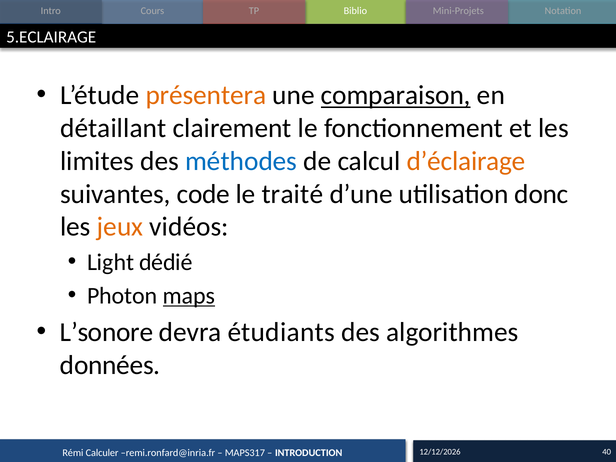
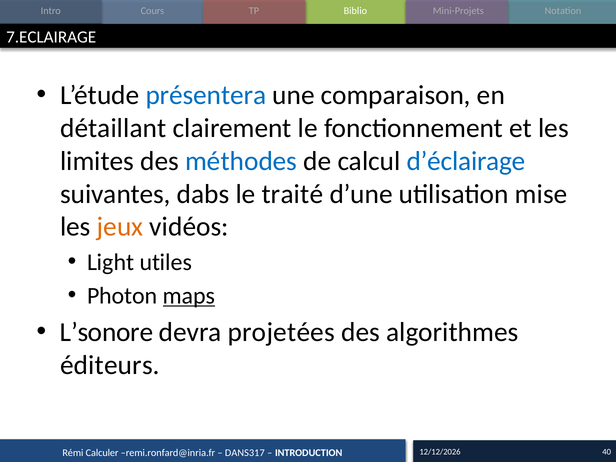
5.ECLAIRAGE: 5.ECLAIRAGE -> 7.ECLAIRAGE
présentera colour: orange -> blue
comparaison underline: present -> none
d’éclairage colour: orange -> blue
code: code -> dabs
donc: donc -> mise
dédié: dédié -> utiles
étudiants: étudiants -> projetées
données: données -> éditeurs
MAPS317: MAPS317 -> DANS317
